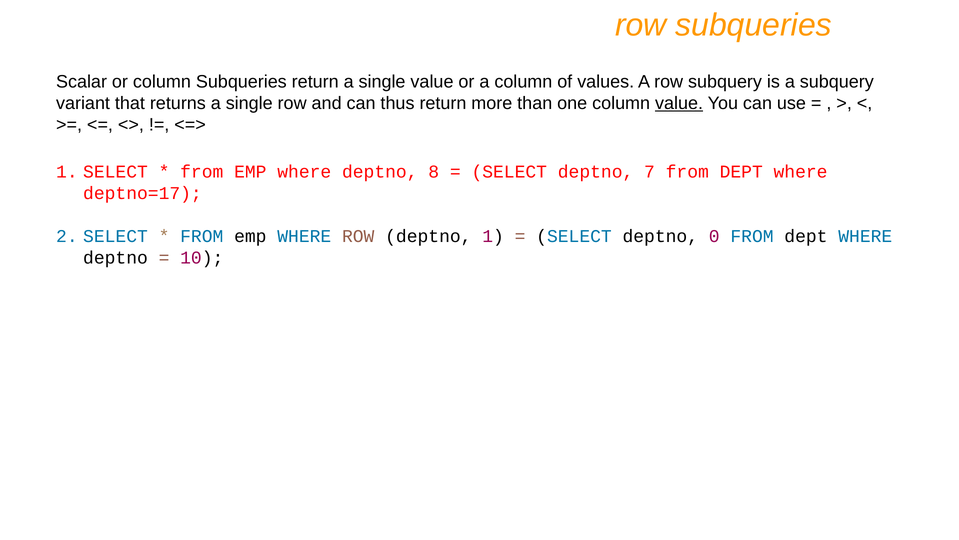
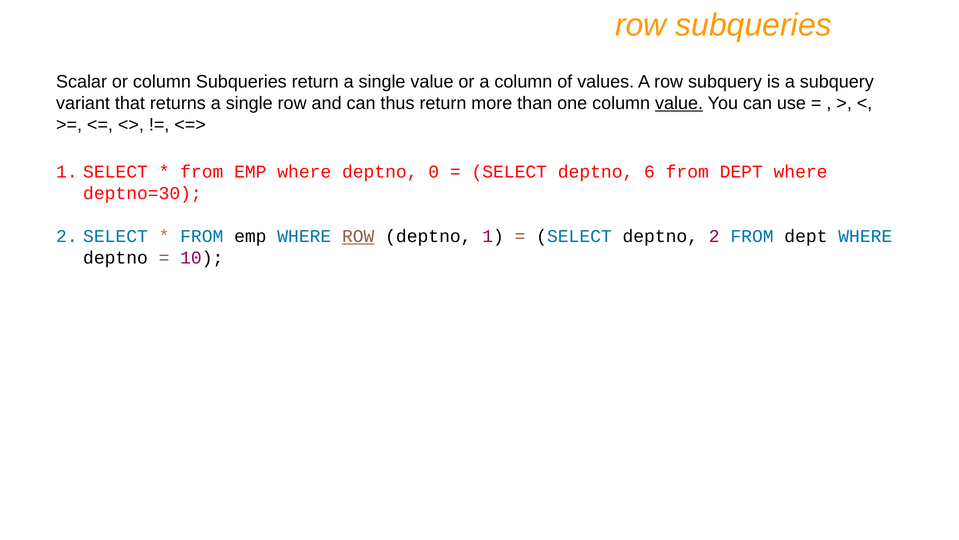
8: 8 -> 0
7: 7 -> 6
deptno=17: deptno=17 -> deptno=30
ROW at (358, 236) underline: none -> present
deptno 0: 0 -> 2
